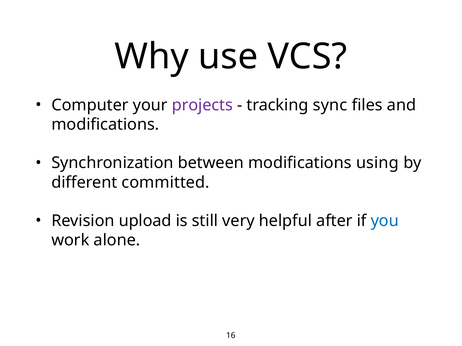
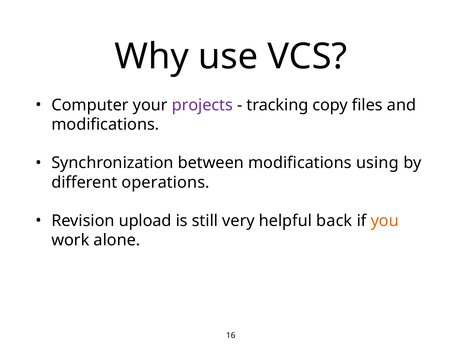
sync: sync -> copy
committed: committed -> operations
after: after -> back
you colour: blue -> orange
